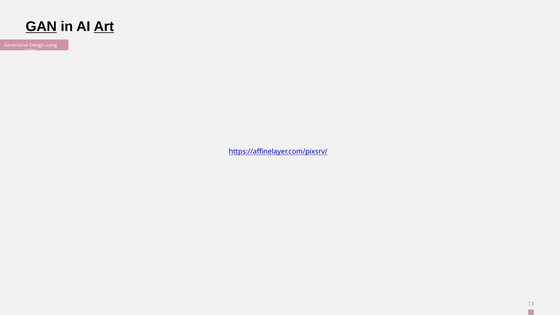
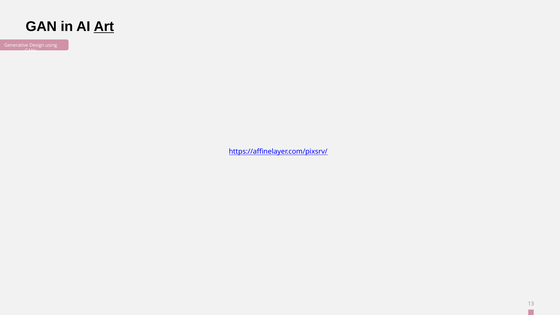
GAN underline: present -> none
